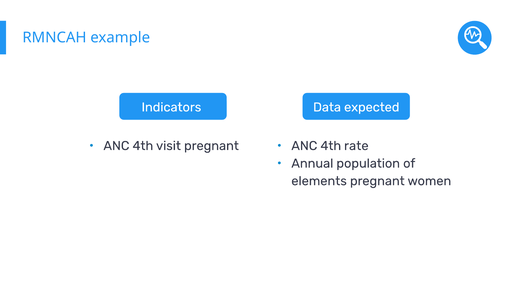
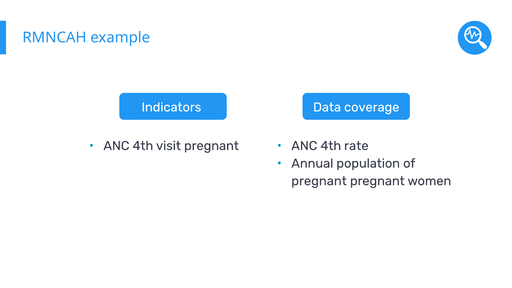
expected: expected -> coverage
elements at (319, 181): elements -> pregnant
